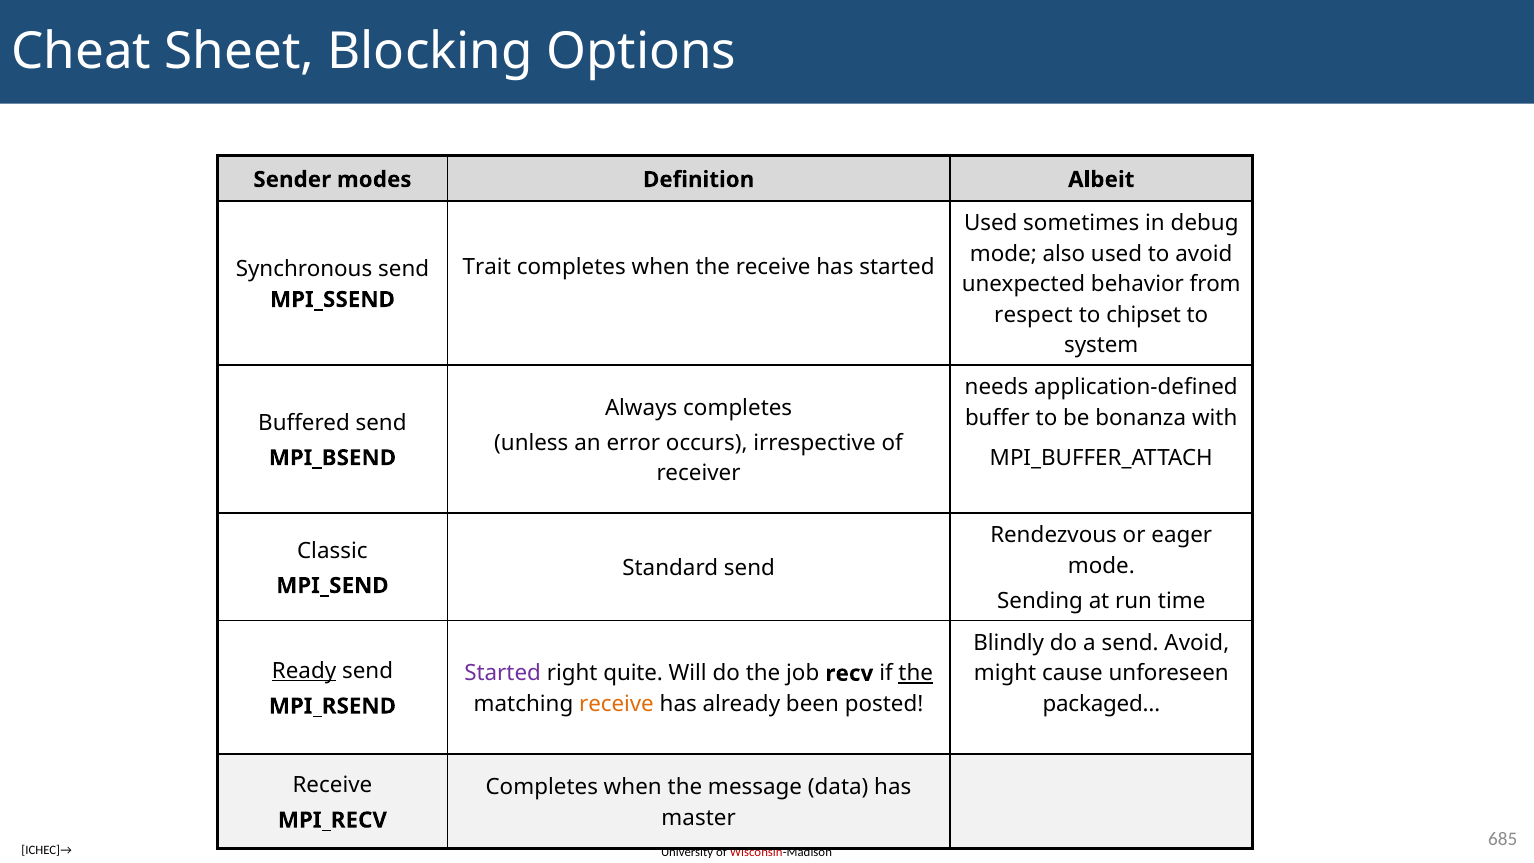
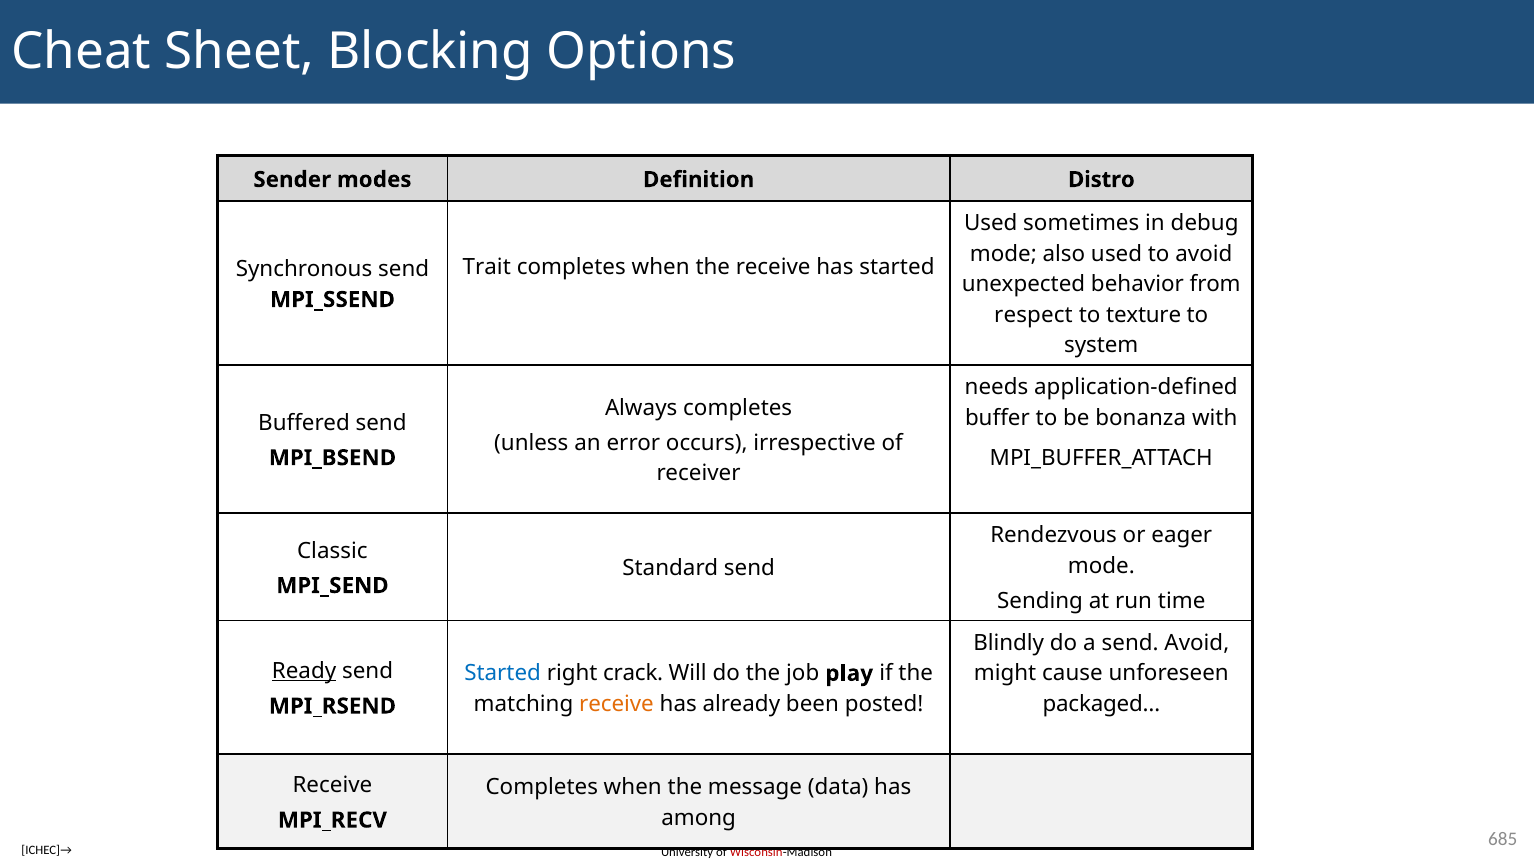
Albeit: Albeit -> Distro
chipset: chipset -> texture
Started at (503, 673) colour: purple -> blue
quite: quite -> crack
recv: recv -> play
the at (916, 673) underline: present -> none
master: master -> among
